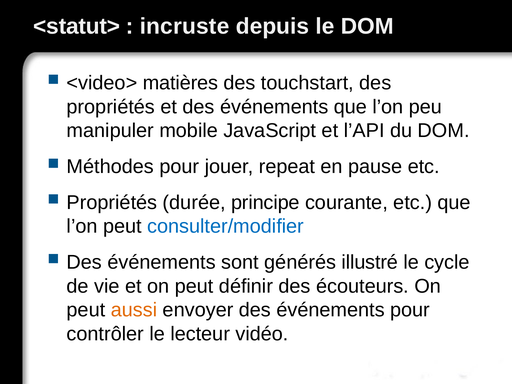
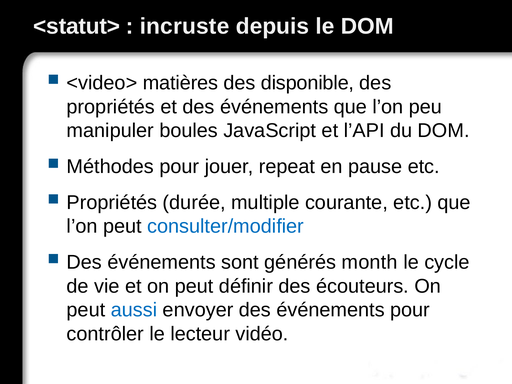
touchstart: touchstart -> disponible
mobile: mobile -> boules
principe: principe -> multiple
illustré: illustré -> month
aussi colour: orange -> blue
